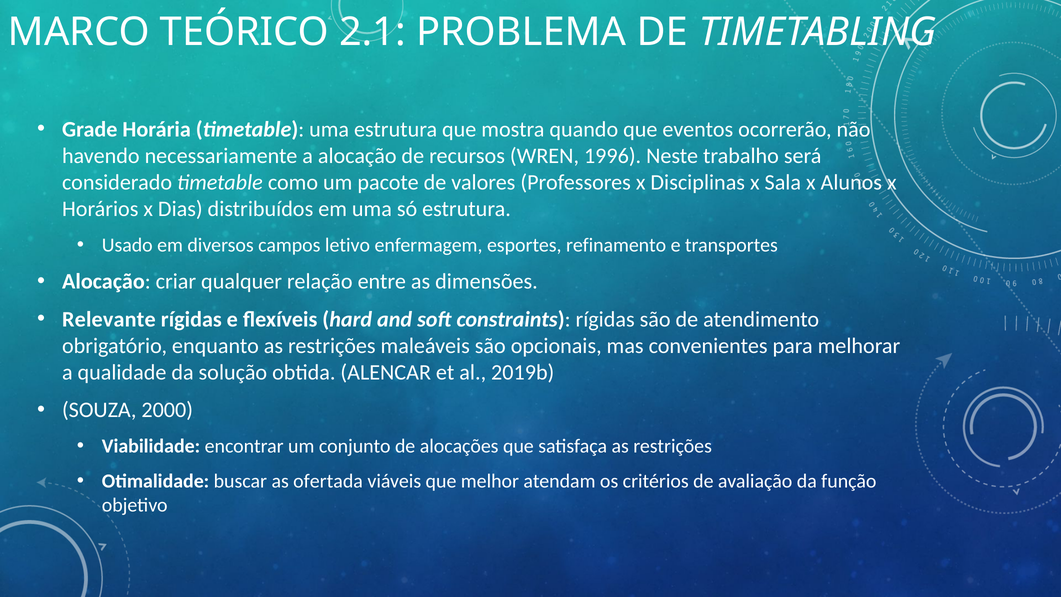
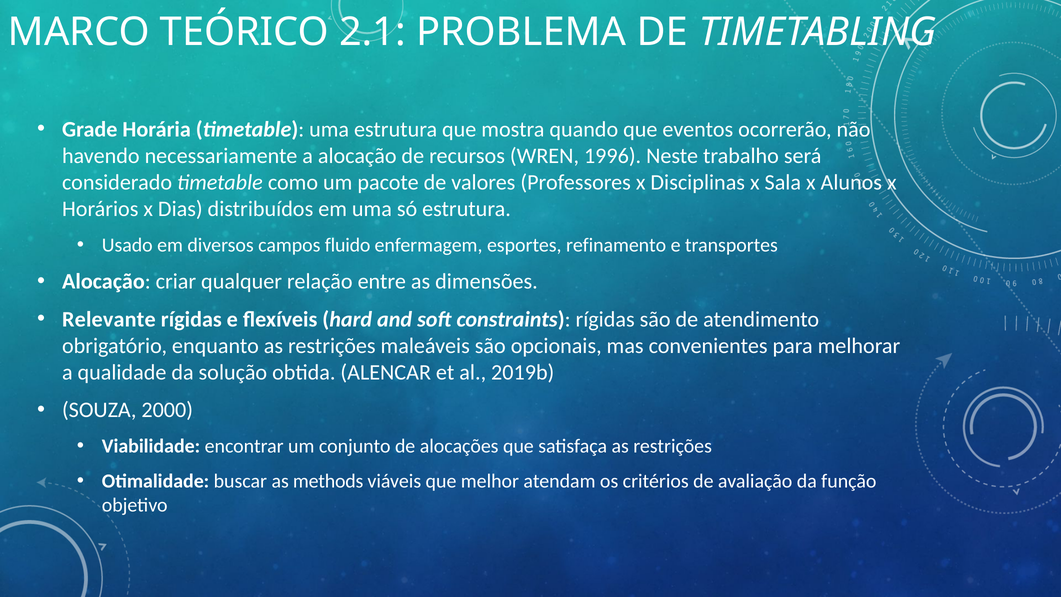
letivo: letivo -> fluido
ofertada: ofertada -> methods
